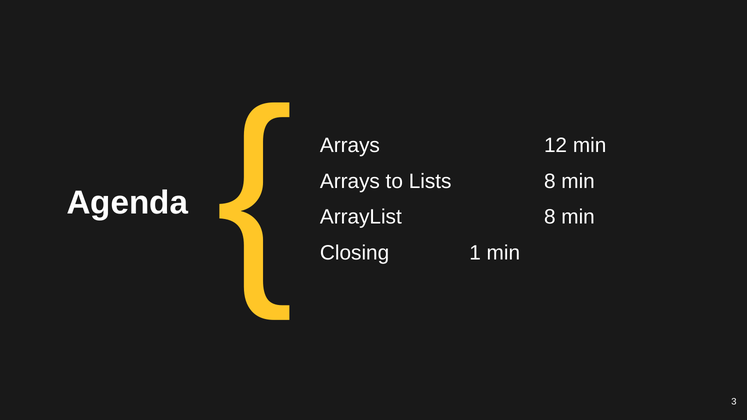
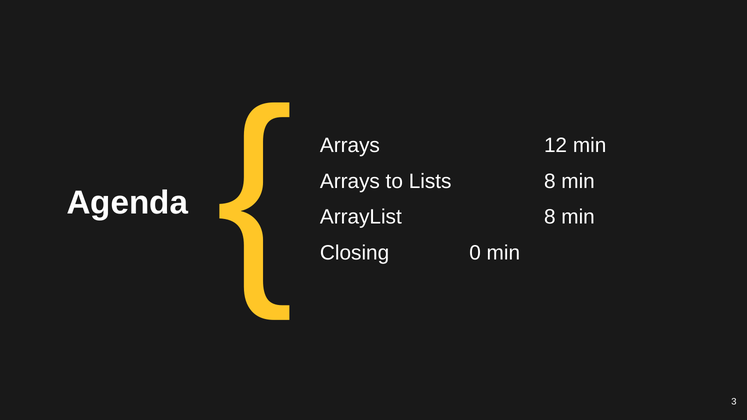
1: 1 -> 0
